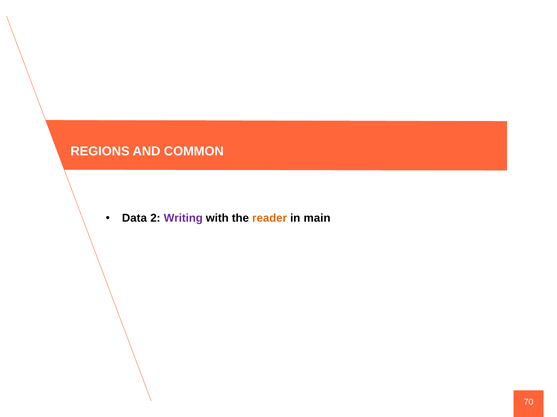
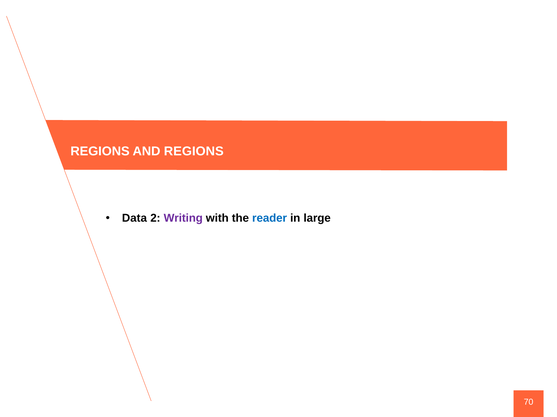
AND COMMON: COMMON -> REGIONS
reader colour: orange -> blue
main: main -> large
